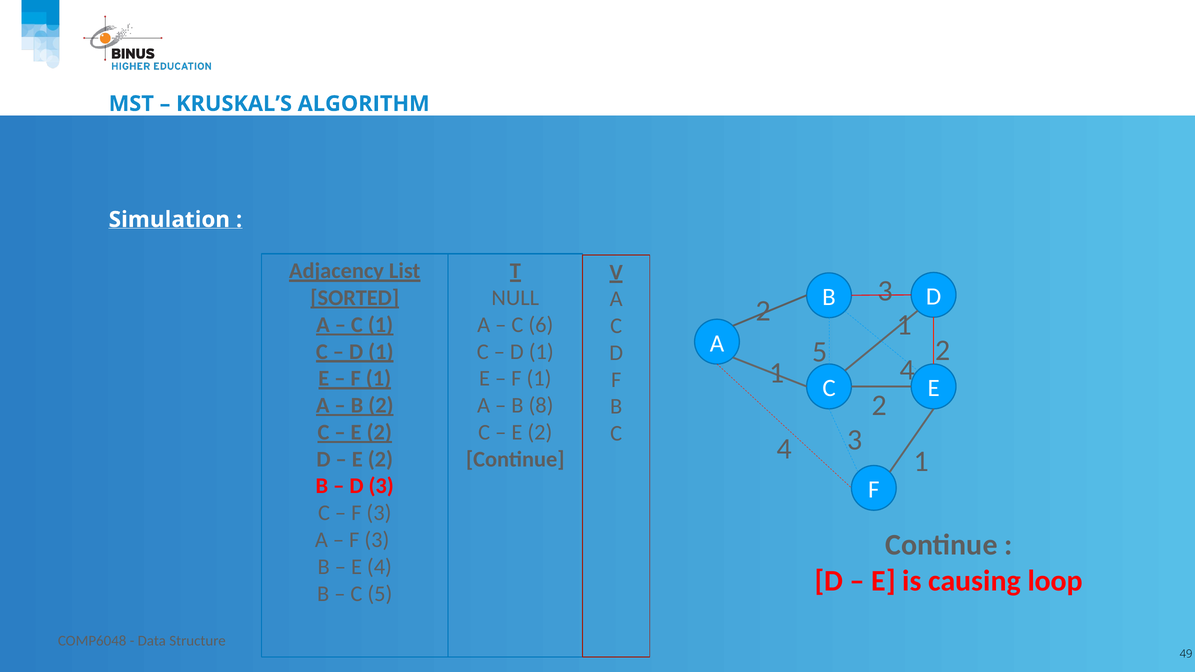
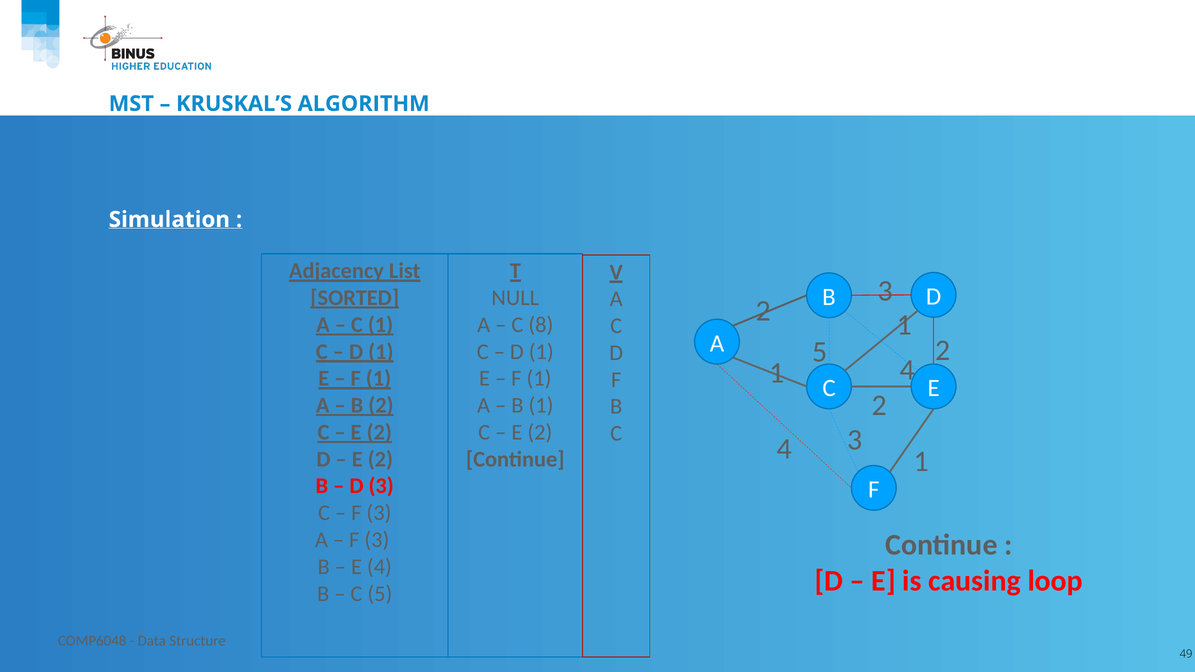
6: 6 -> 8
B 8: 8 -> 1
